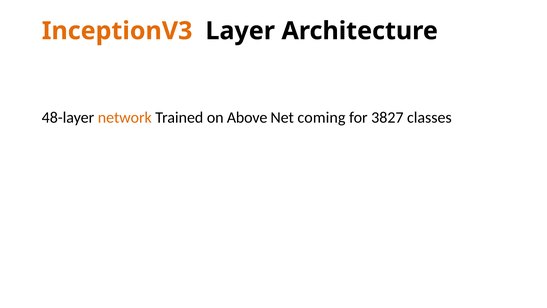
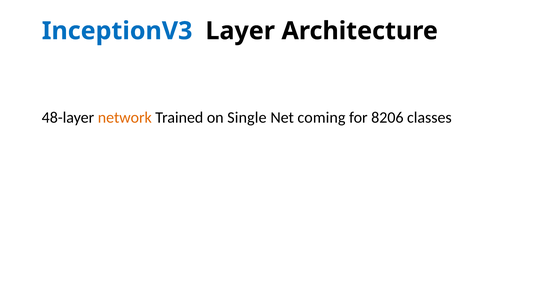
InceptionV3 colour: orange -> blue
Above: Above -> Single
3827: 3827 -> 8206
